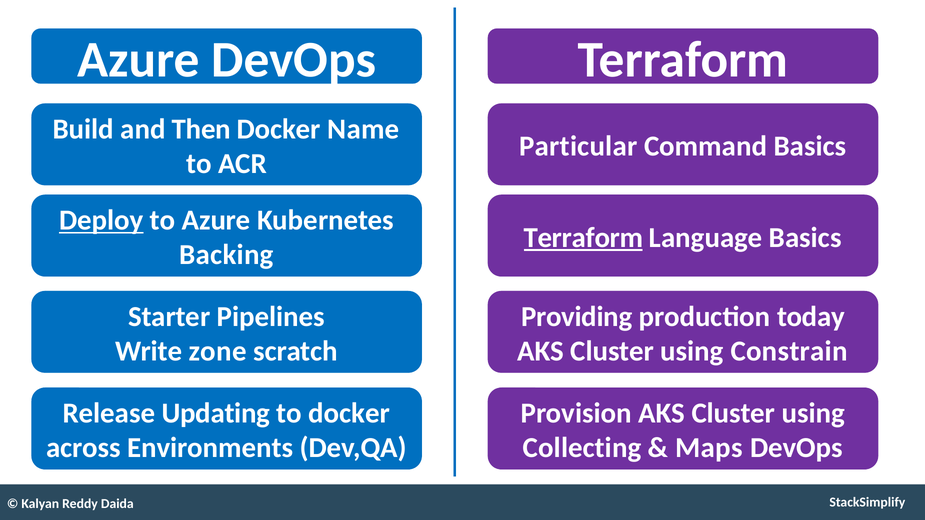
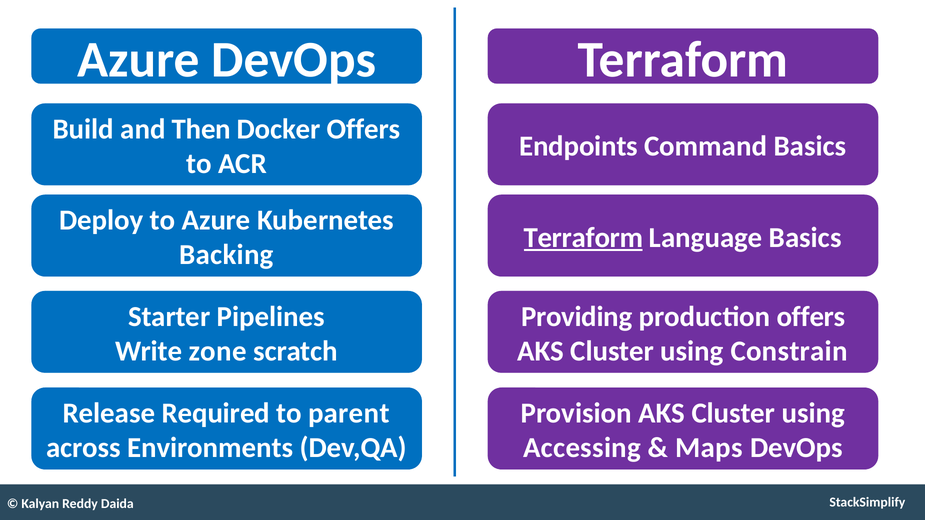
Docker Name: Name -> Offers
Particular: Particular -> Endpoints
Deploy underline: present -> none
production today: today -> offers
Updating: Updating -> Required
to docker: docker -> parent
Collecting: Collecting -> Accessing
